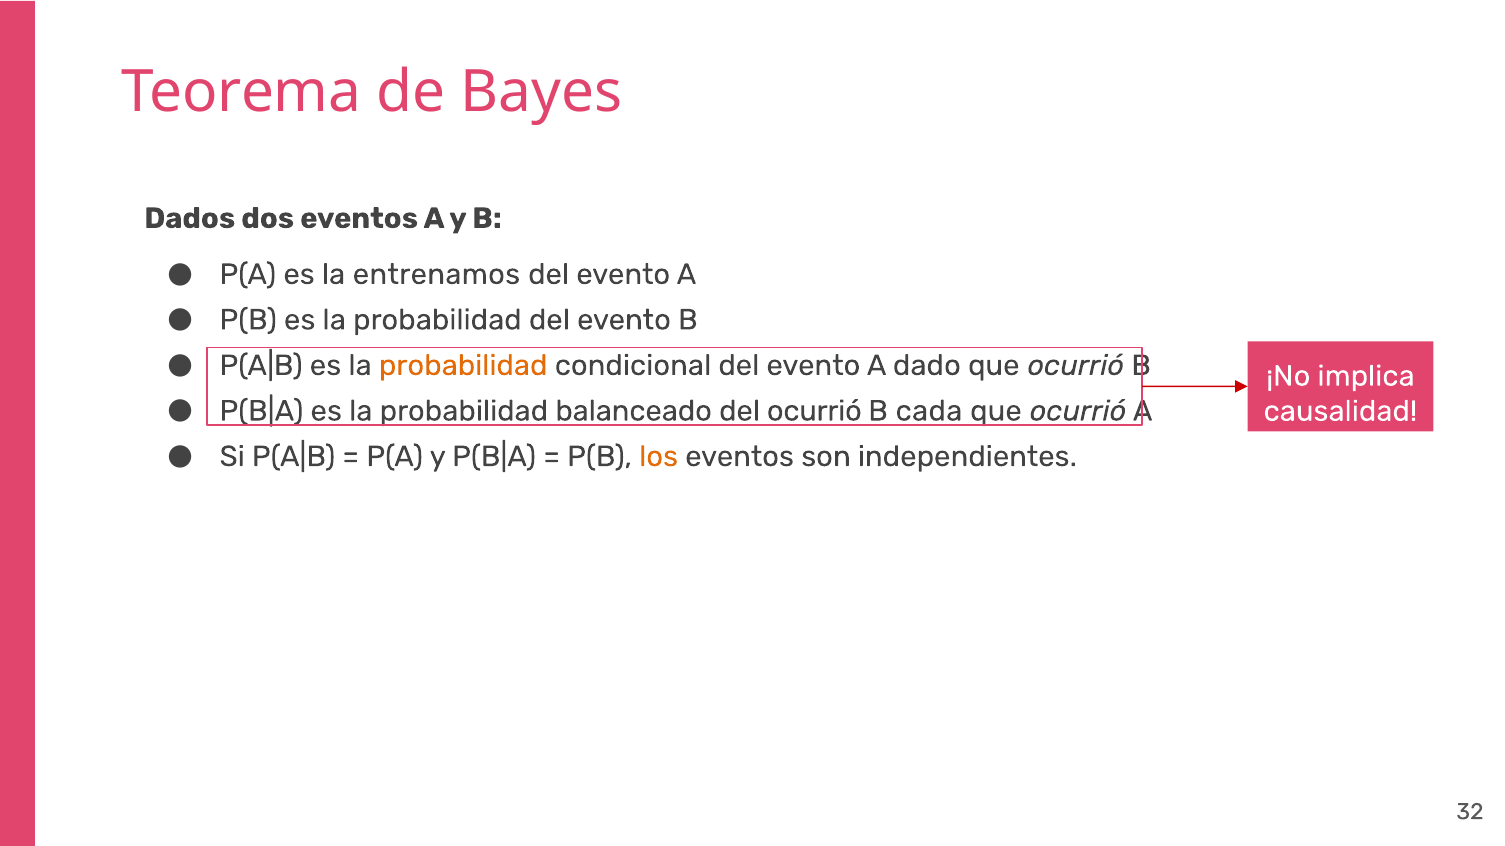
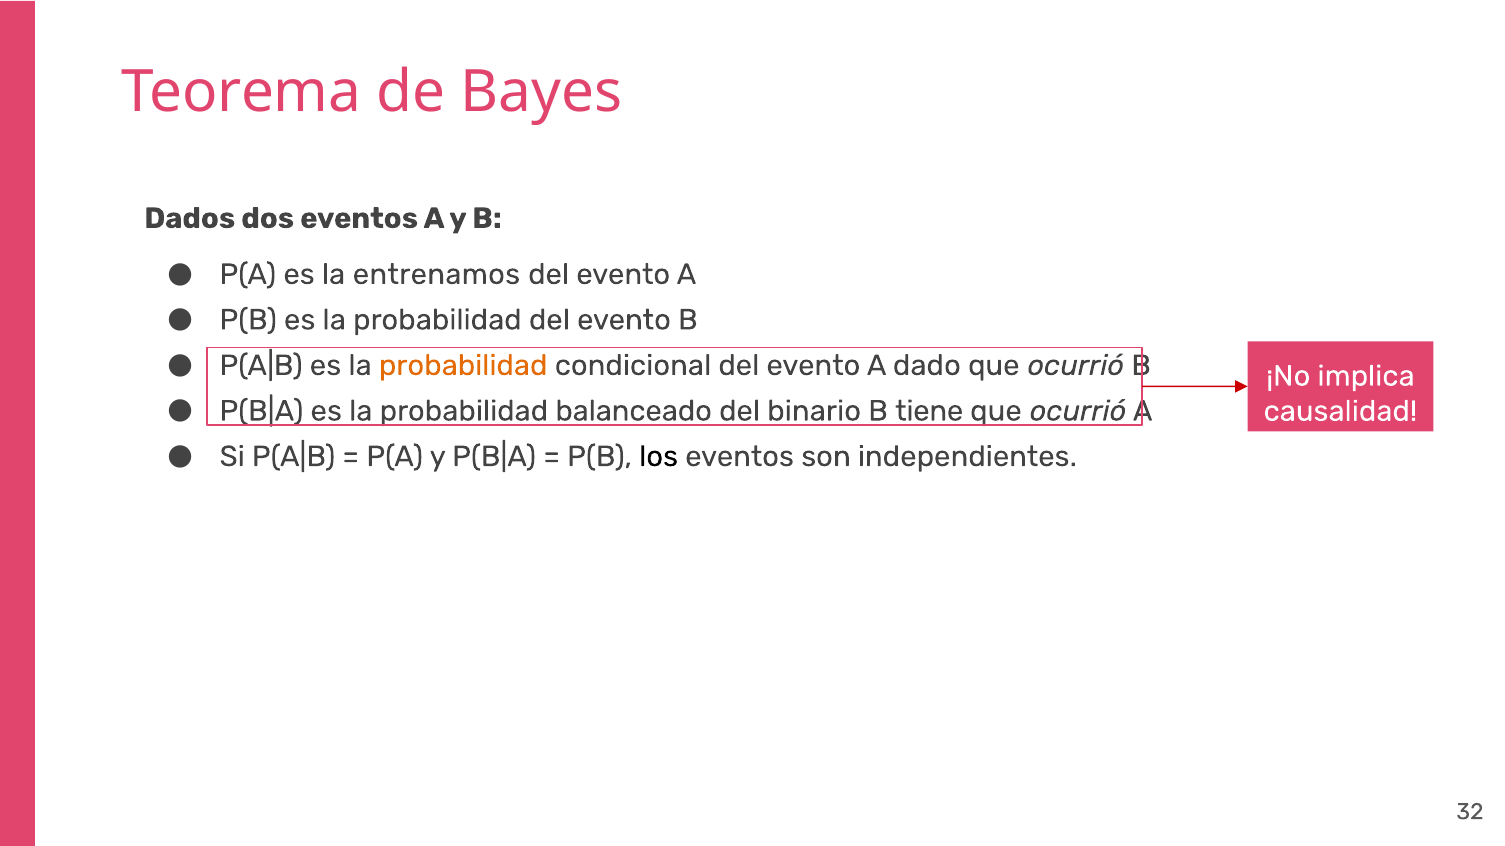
del ocurrió: ocurrió -> binario
cada: cada -> tiene
los colour: orange -> black
